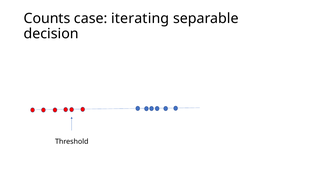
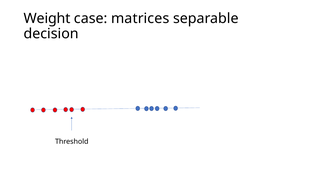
Counts: Counts -> Weight
iterating: iterating -> matrices
